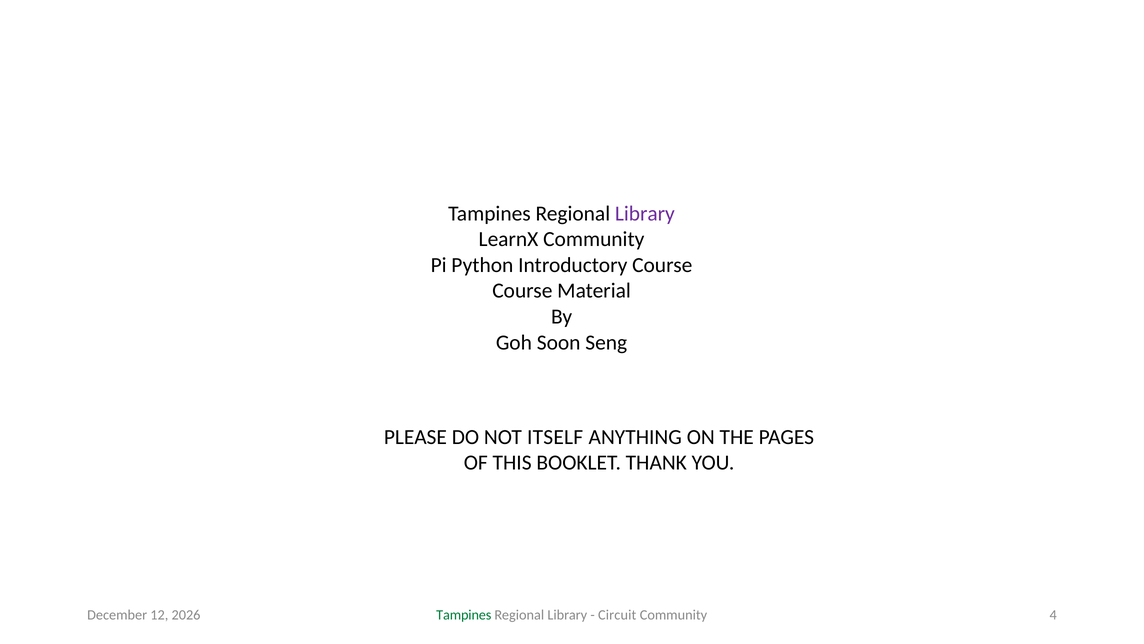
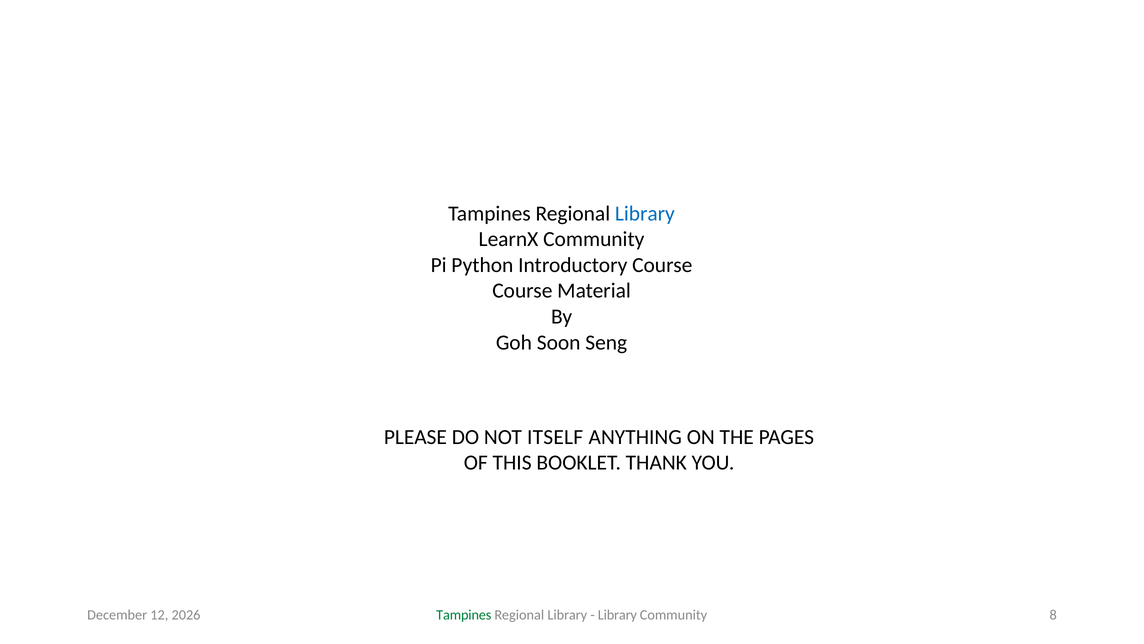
Library at (645, 213) colour: purple -> blue
Circuit at (617, 614): Circuit -> Library
4: 4 -> 8
